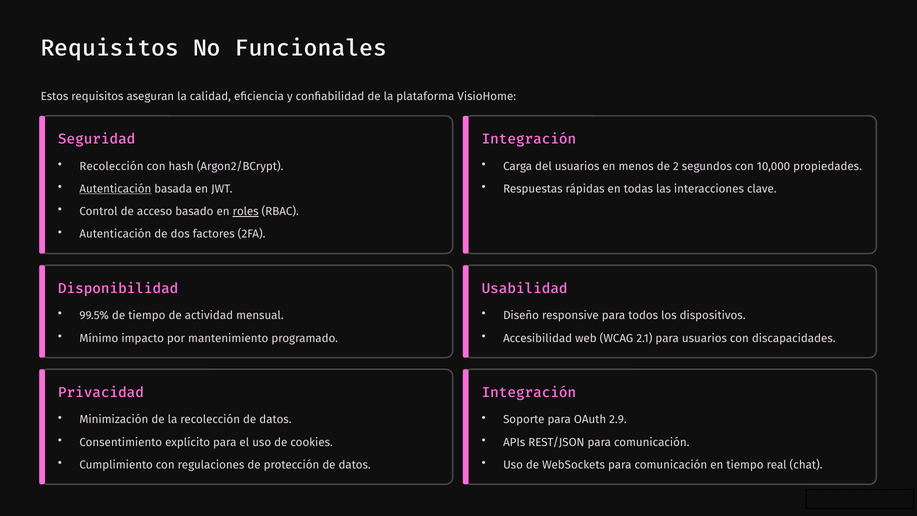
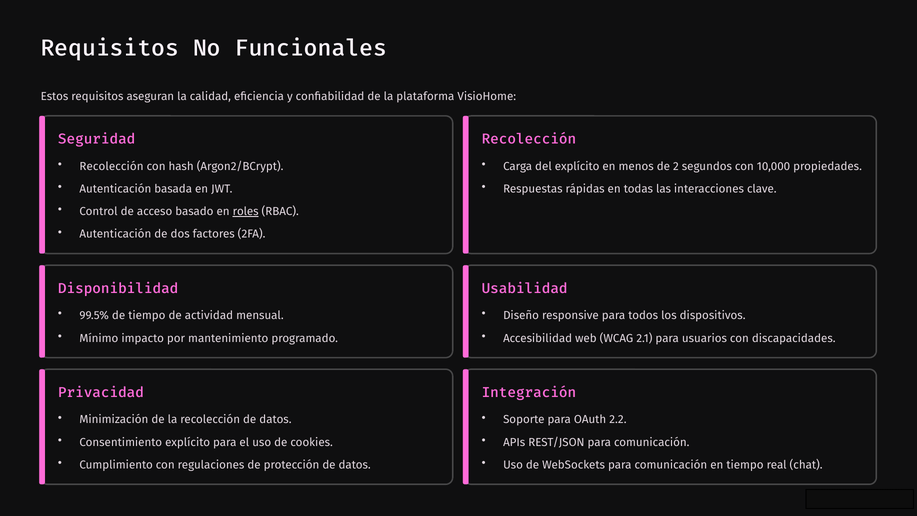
Integración at (529, 139): Integración -> Recolección
del usuarios: usuarios -> explícito
Autenticación at (115, 189) underline: present -> none
2.9: 2.9 -> 2.2
